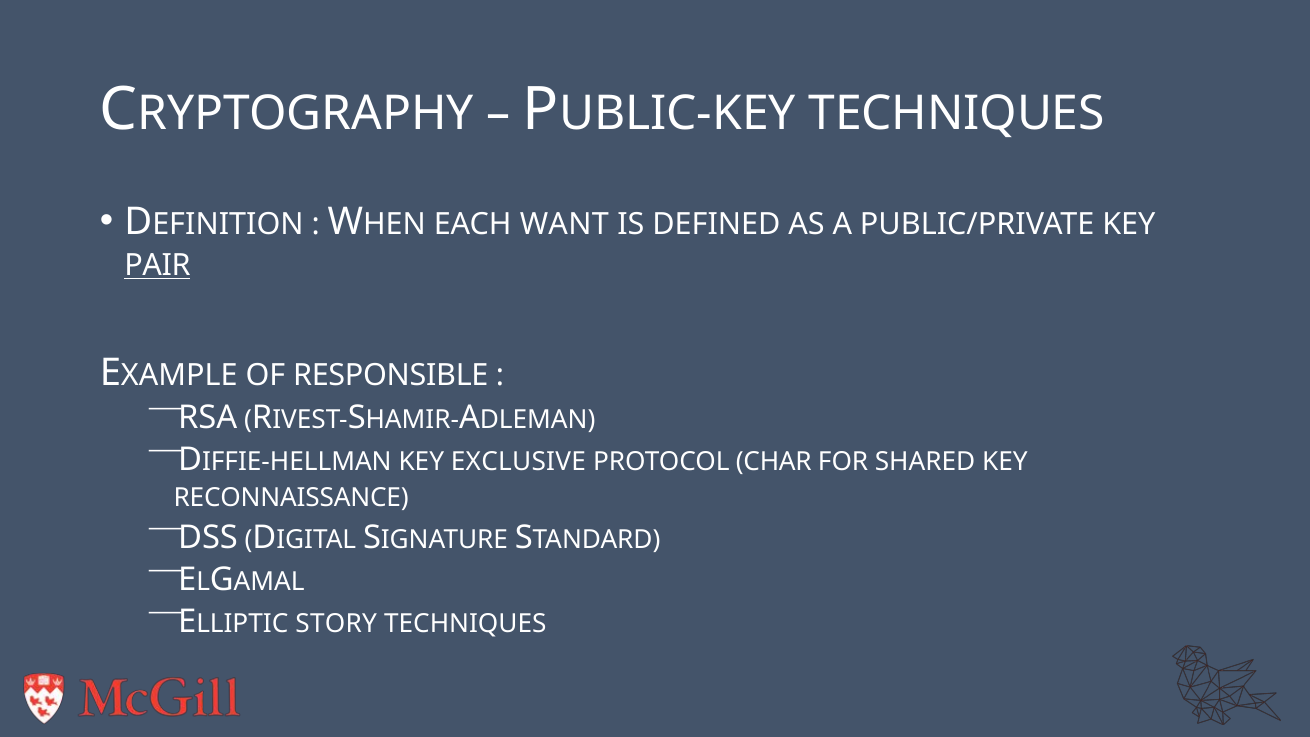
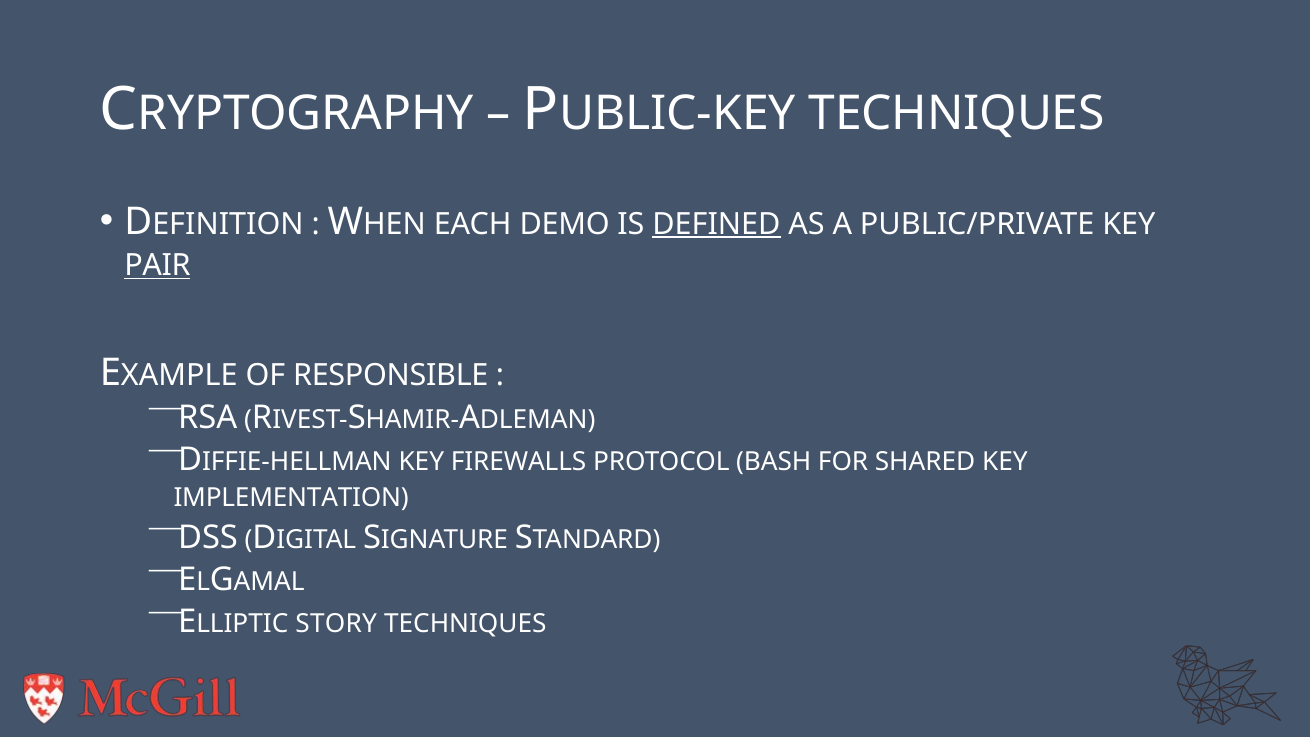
WANT: WANT -> DEMO
DEFINED underline: none -> present
EXCLUSIVE: EXCLUSIVE -> FIREWALLS
CHAR: CHAR -> BASH
RECONNAISSANCE: RECONNAISSANCE -> IMPLEMENTATION
